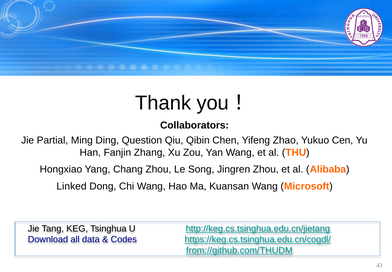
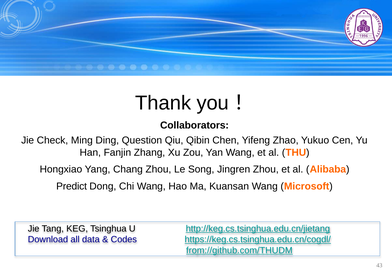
Partial: Partial -> Check
Linked: Linked -> Predict
